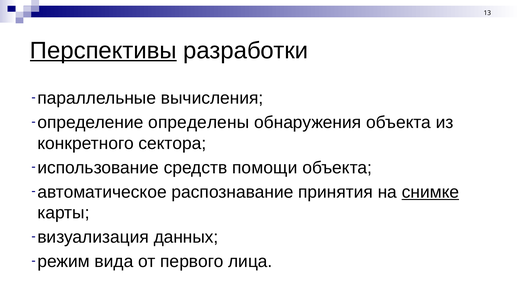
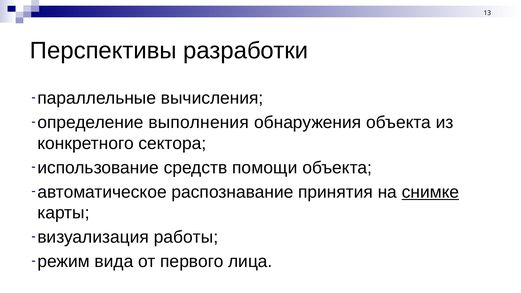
Перспективы underline: present -> none
определены: определены -> выполнения
данных: данных -> работы
